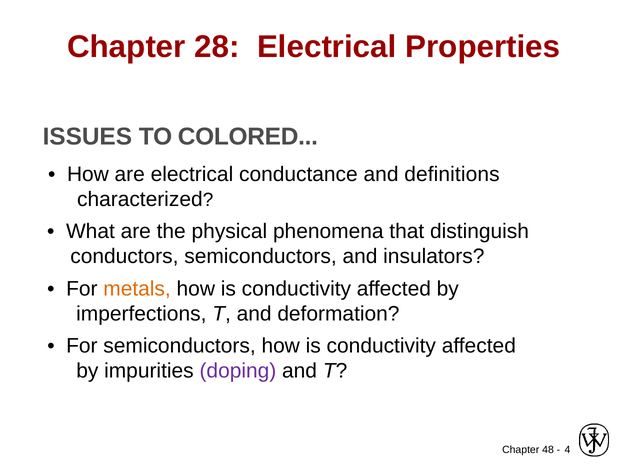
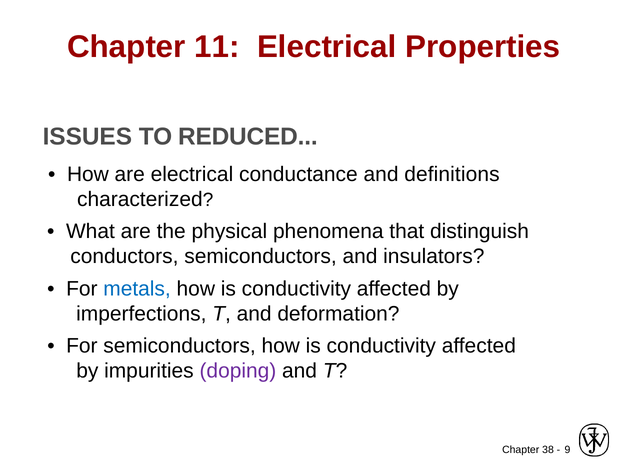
28: 28 -> 11
COLORED: COLORED -> REDUCED
metals colour: orange -> blue
48: 48 -> 38
4: 4 -> 9
